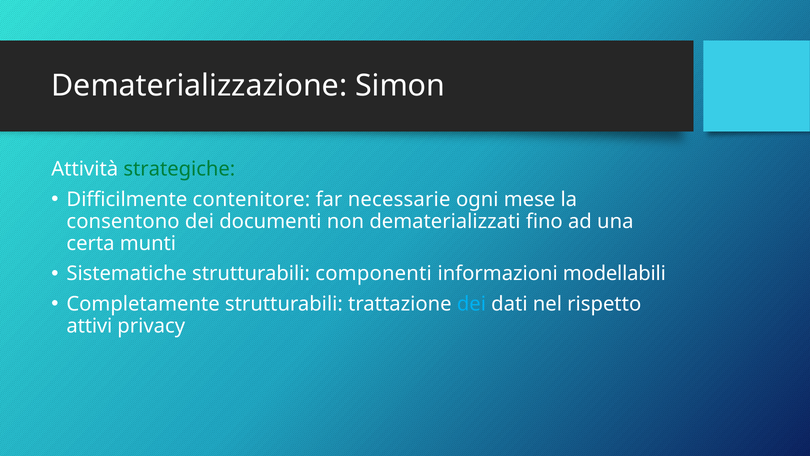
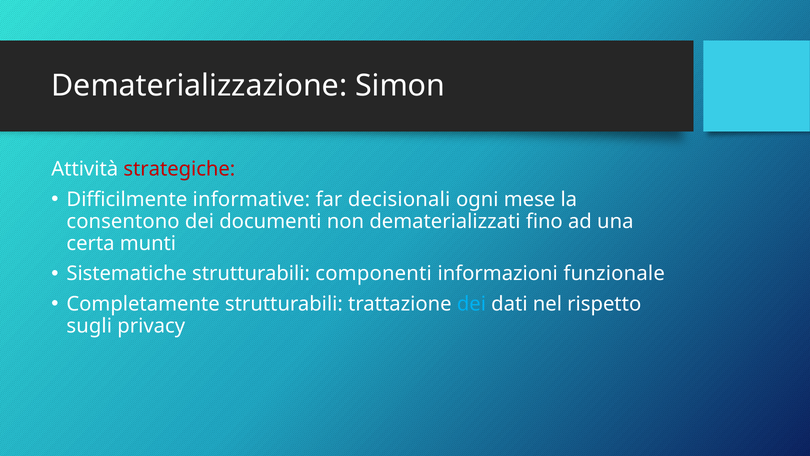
strategiche colour: green -> red
contenitore: contenitore -> informative
necessarie: necessarie -> decisionali
modellabili: modellabili -> funzionale
attivi: attivi -> sugli
